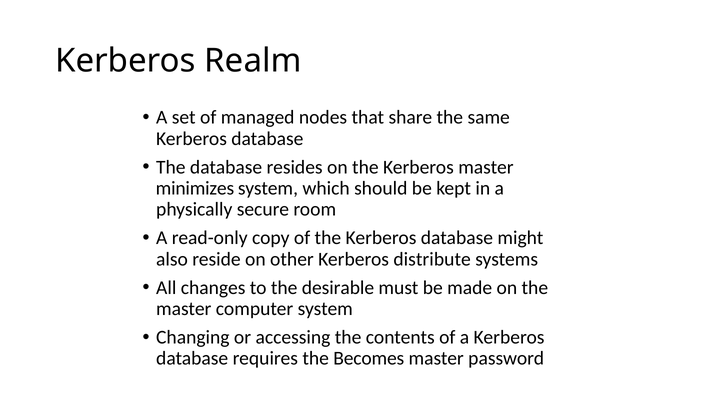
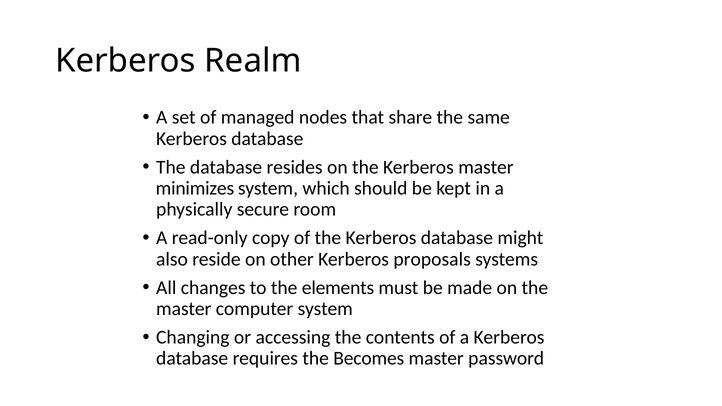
distribute: distribute -> proposals
desirable: desirable -> elements
